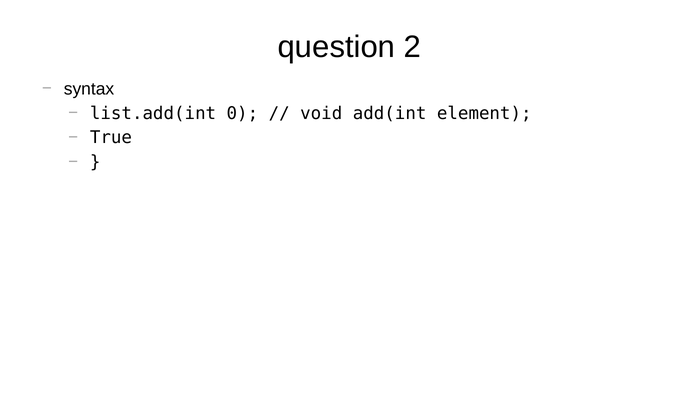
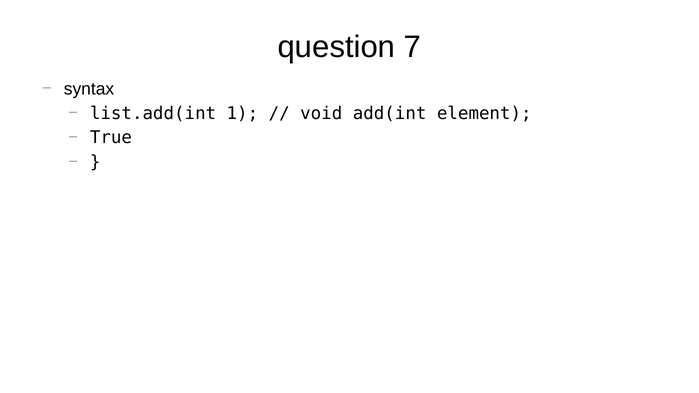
2: 2 -> 7
0: 0 -> 1
